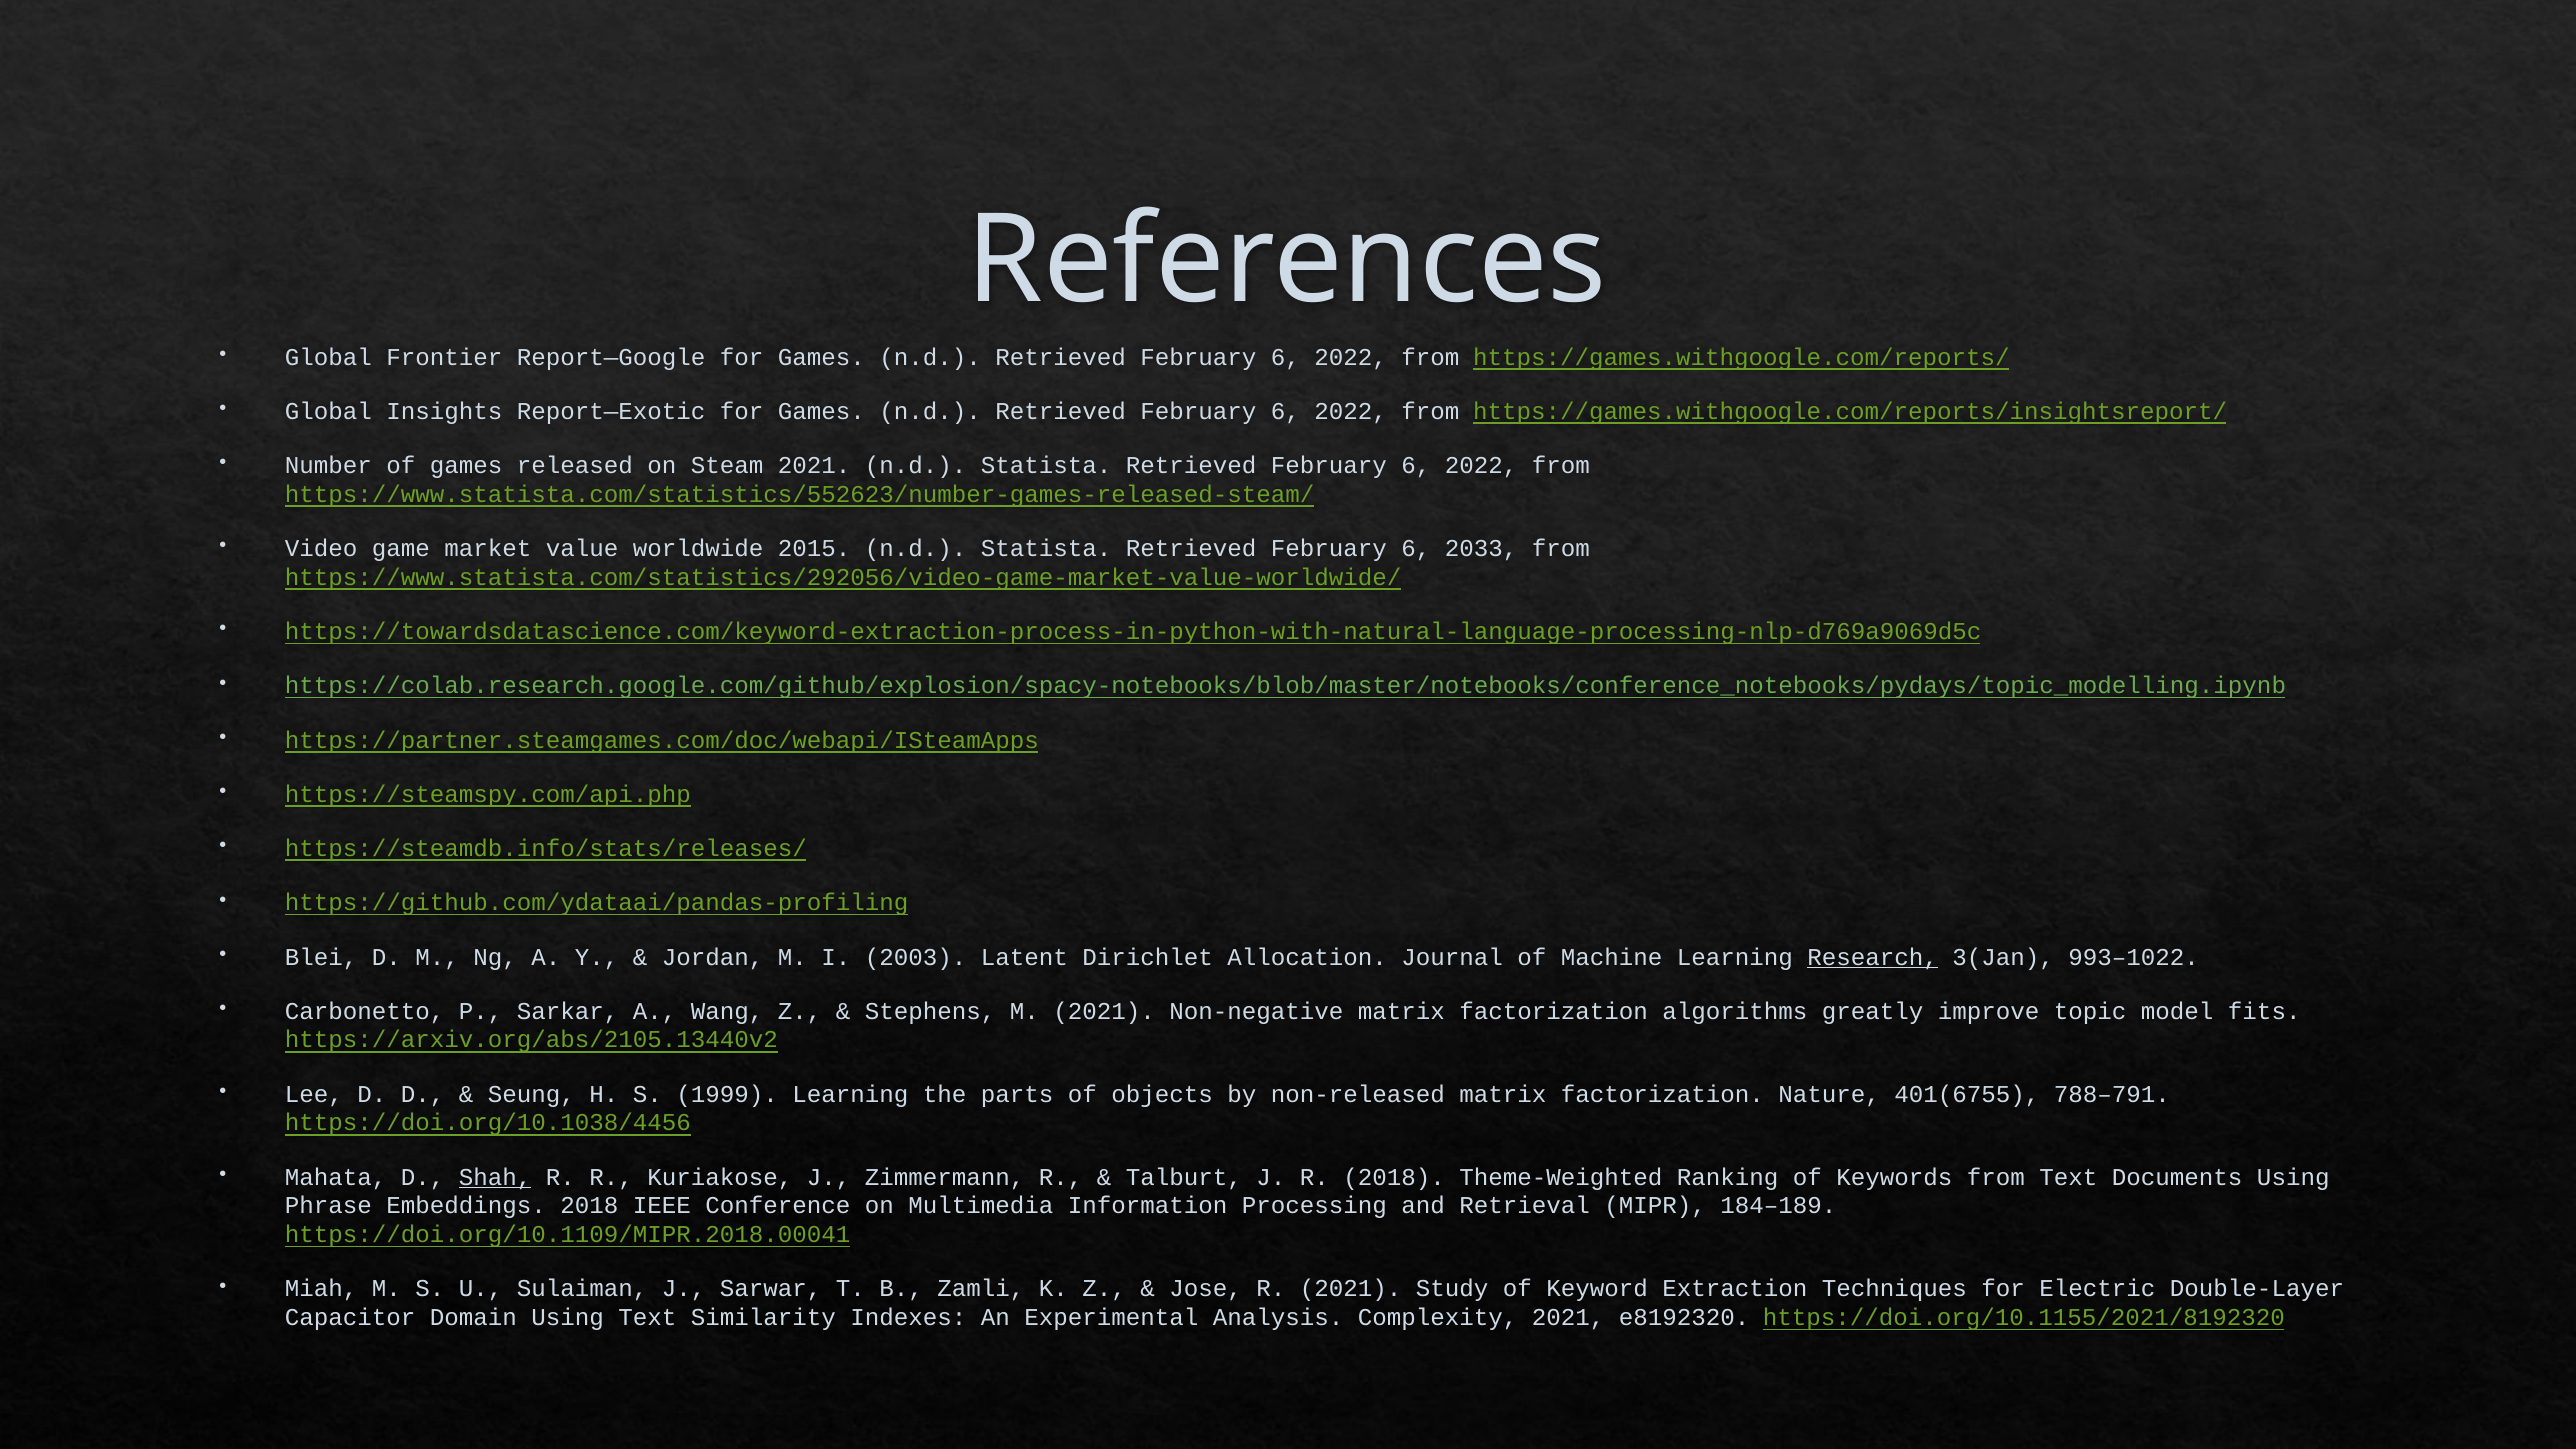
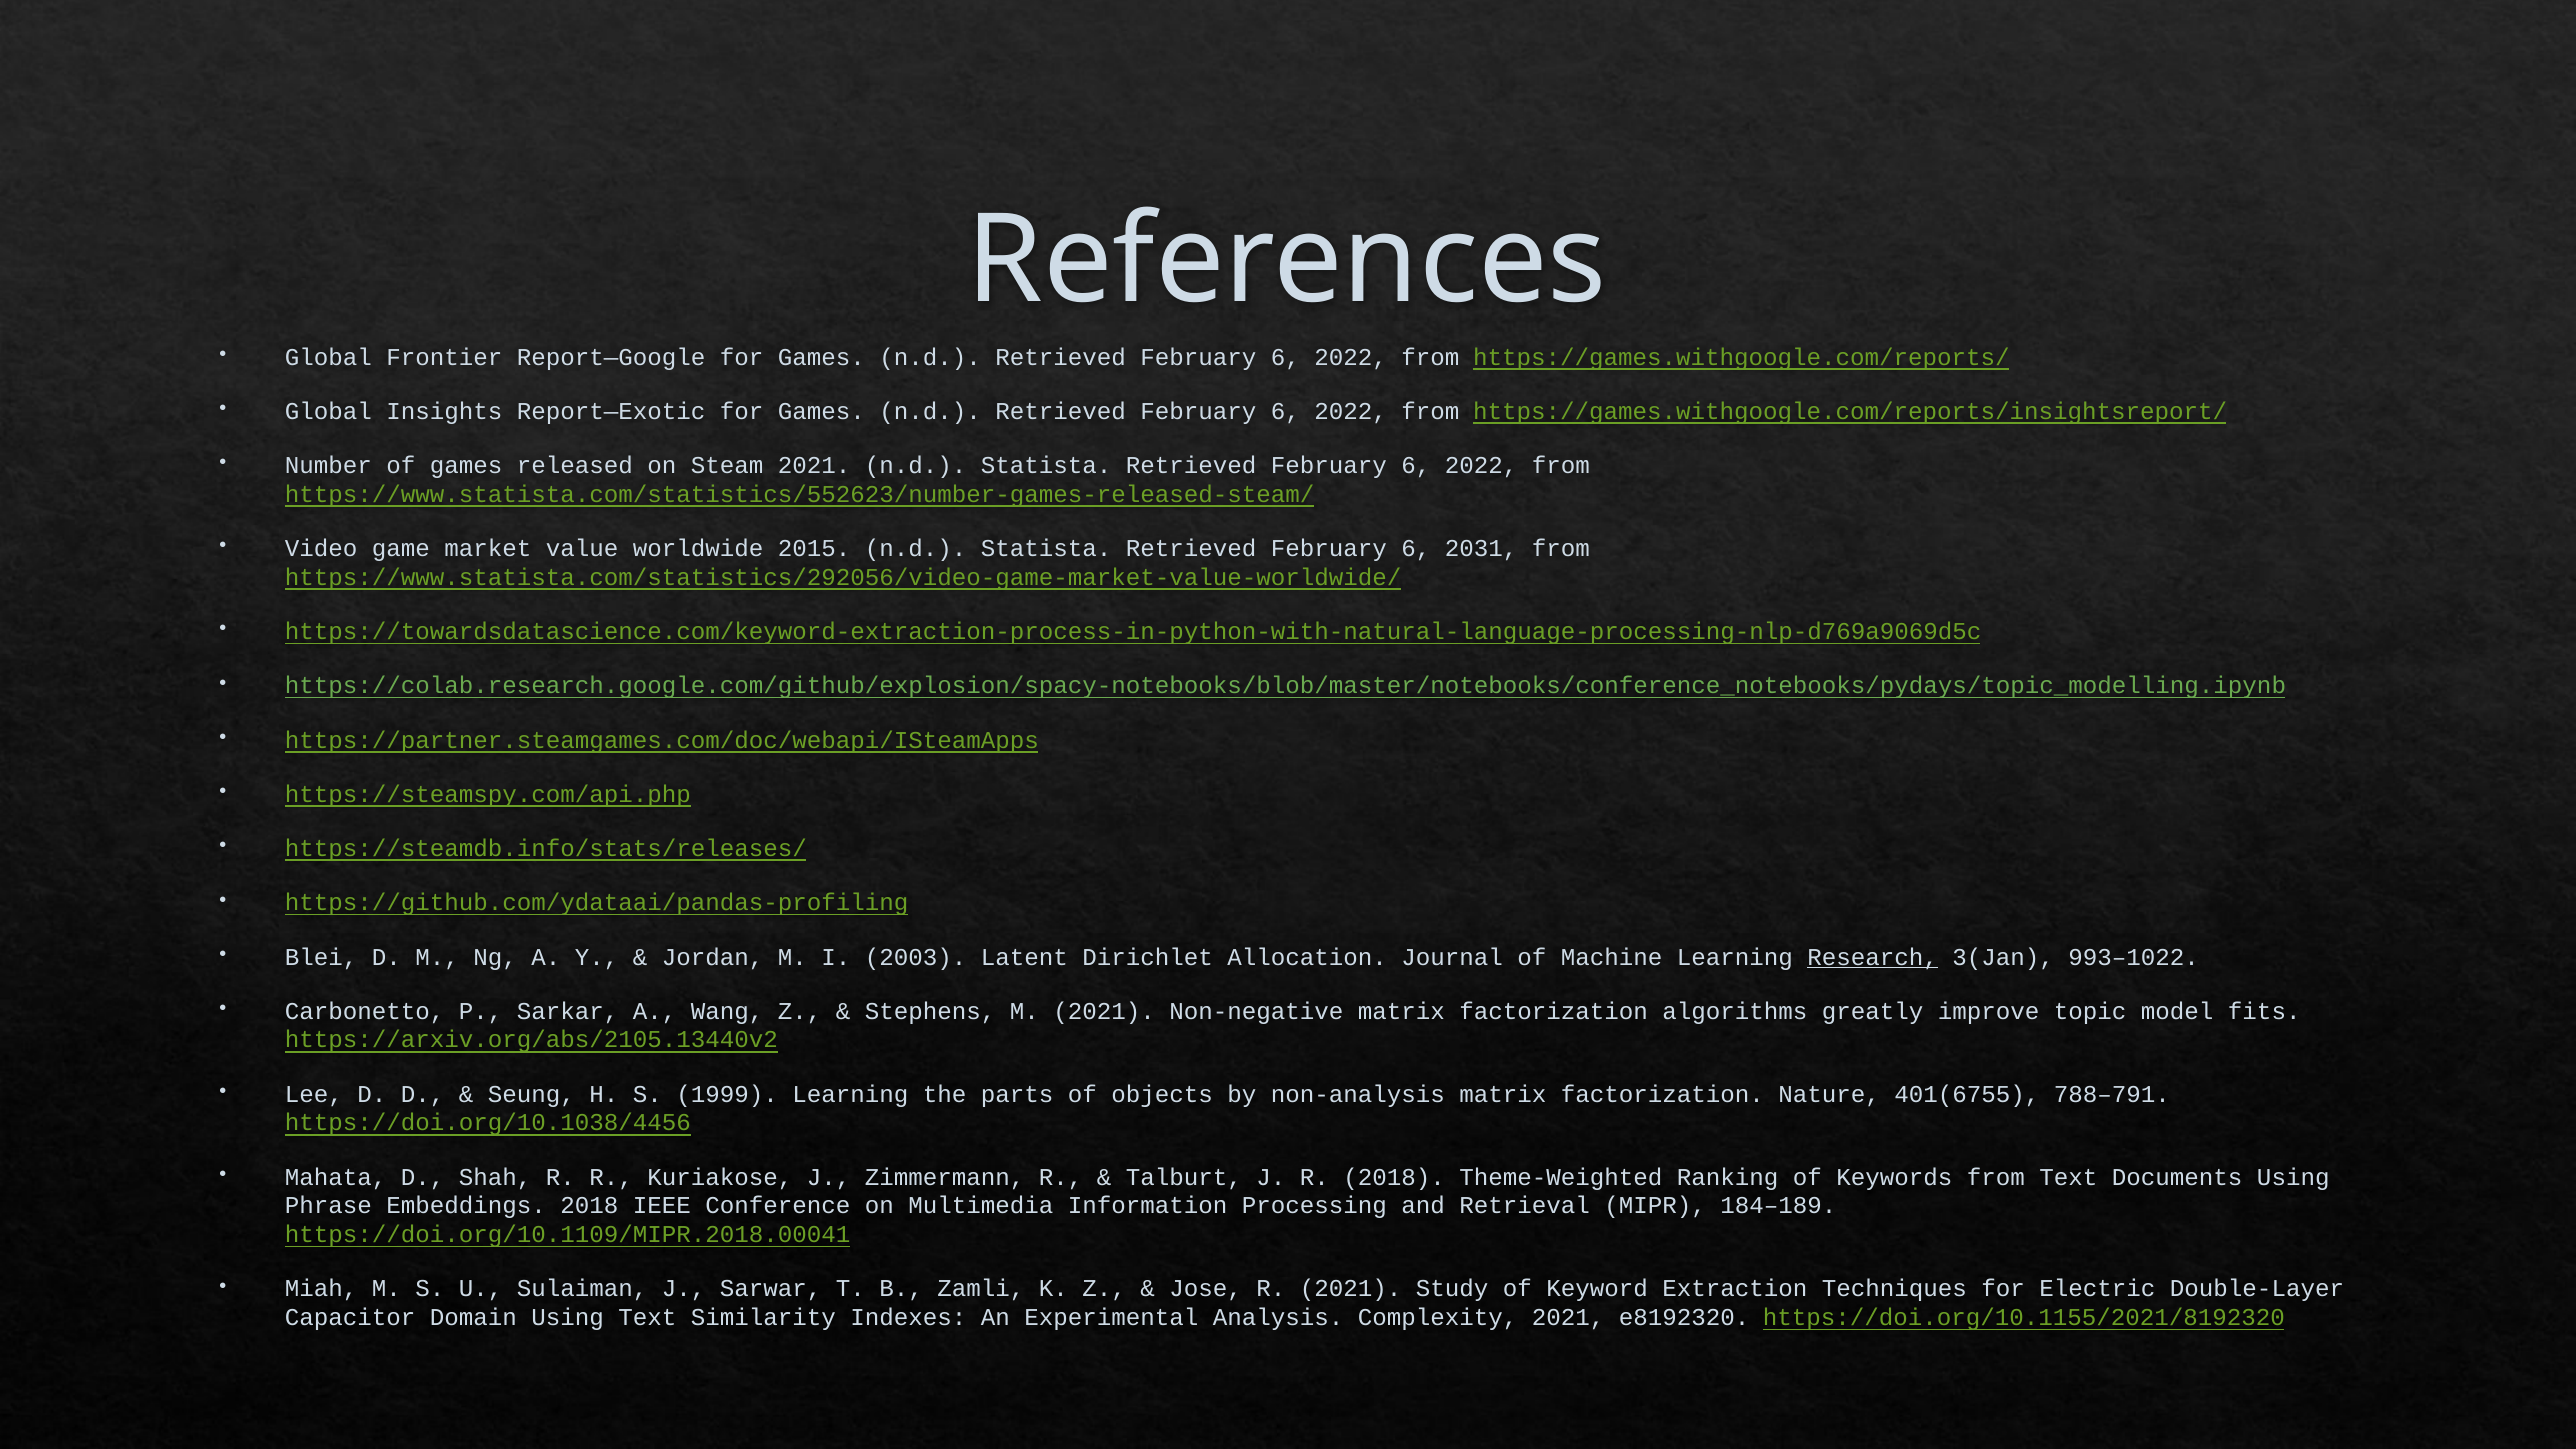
2033: 2033 -> 2031
non-released: non-released -> non-analysis
Shah underline: present -> none
